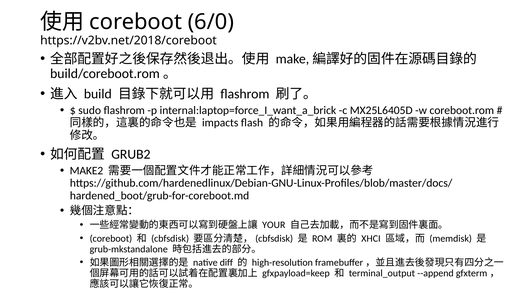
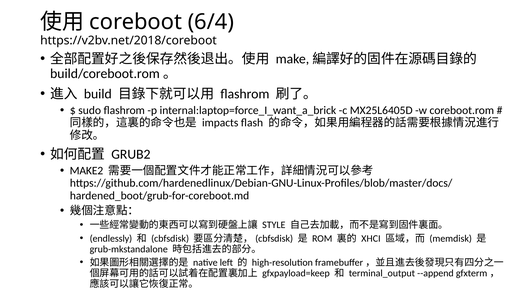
6/0: 6/0 -> 6/4
YOUR: YOUR -> STYLE
coreboot at (111, 239): coreboot -> endlessly
diff: diff -> left
